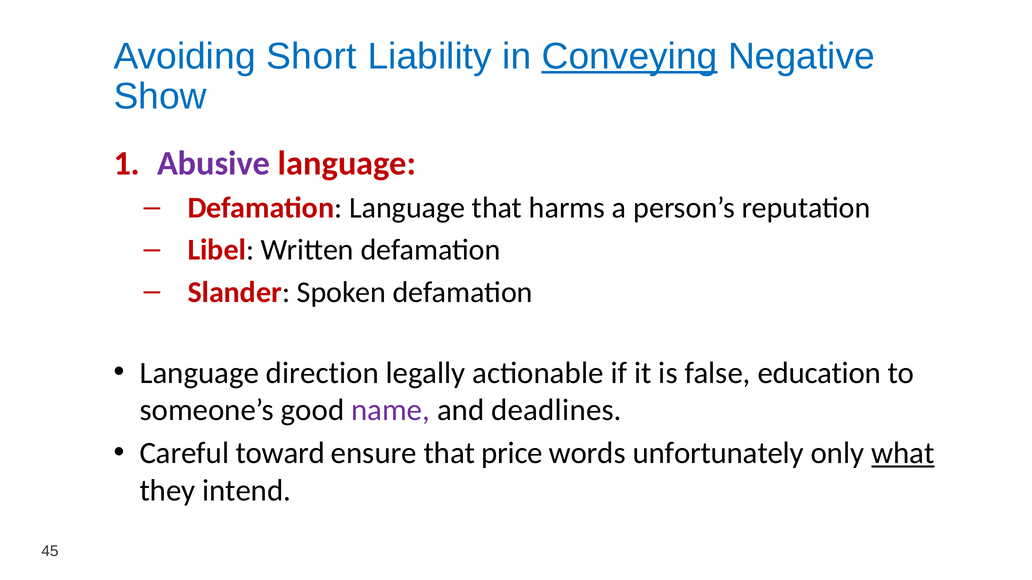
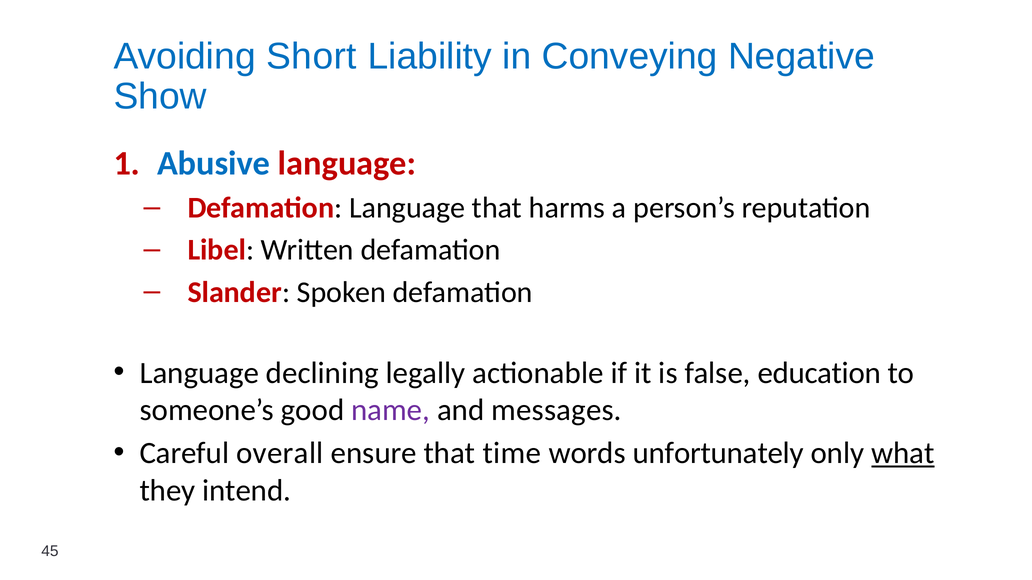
Conveying underline: present -> none
Abusive colour: purple -> blue
direction: direction -> declining
deadlines: deadlines -> messages
toward: toward -> overall
price: price -> time
